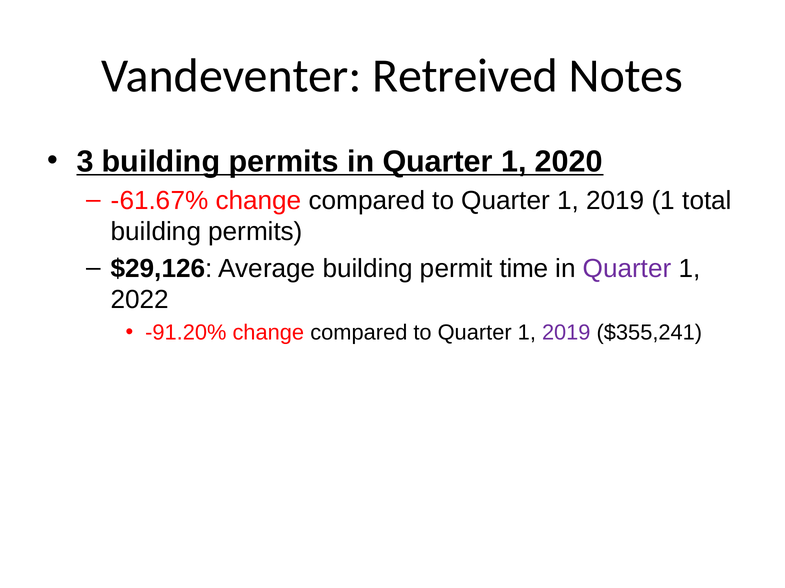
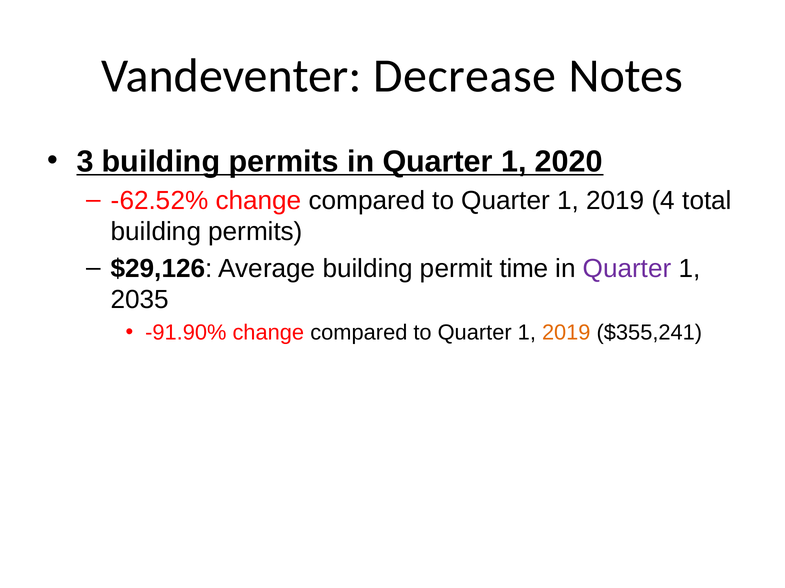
Retreived: Retreived -> Decrease
-61.67%: -61.67% -> -62.52%
2019 1: 1 -> 4
2022: 2022 -> 2035
-91.20%: -91.20% -> -91.90%
2019 at (566, 333) colour: purple -> orange
